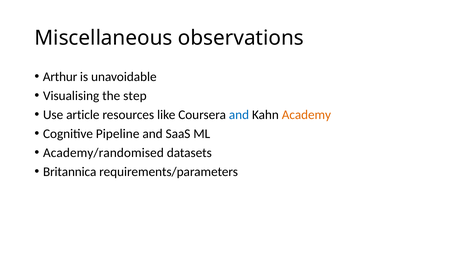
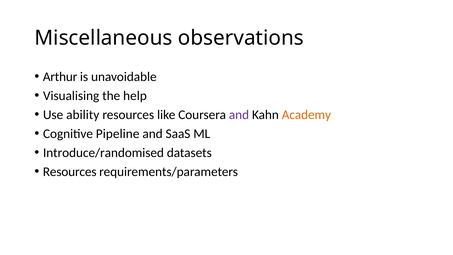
step: step -> help
article: article -> ability
and at (239, 115) colour: blue -> purple
Academy/randomised: Academy/randomised -> Introduce/randomised
Britannica at (70, 172): Britannica -> Resources
